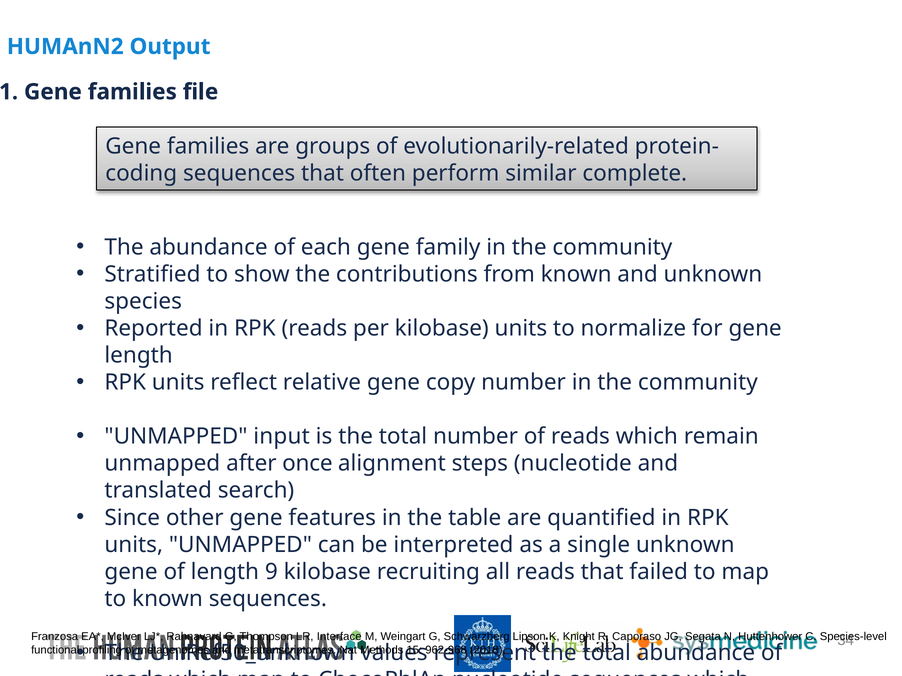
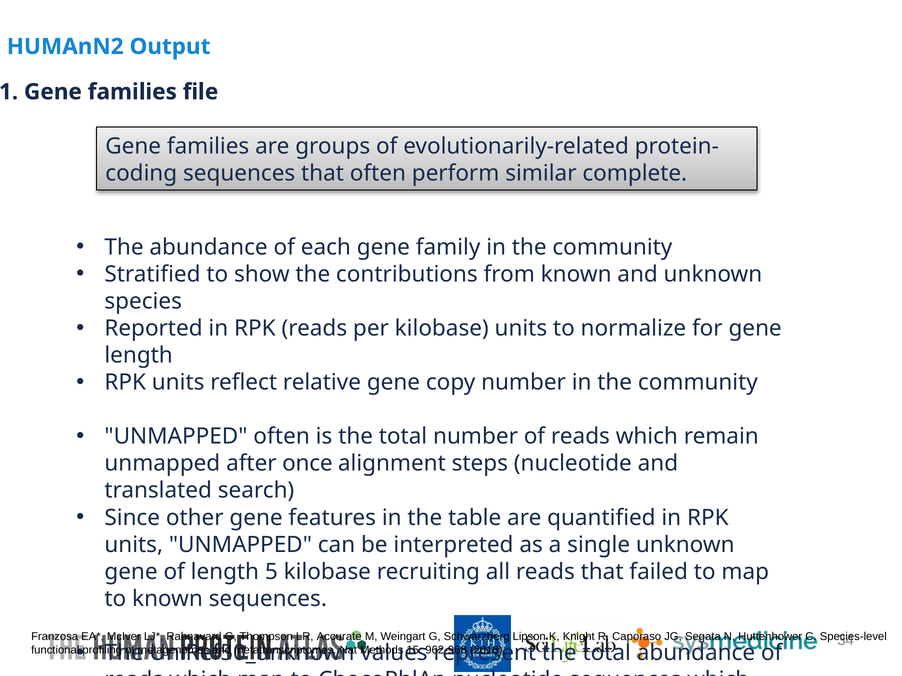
UNMAPPED input: input -> often
9: 9 -> 5
Interface: Interface -> Accurate
